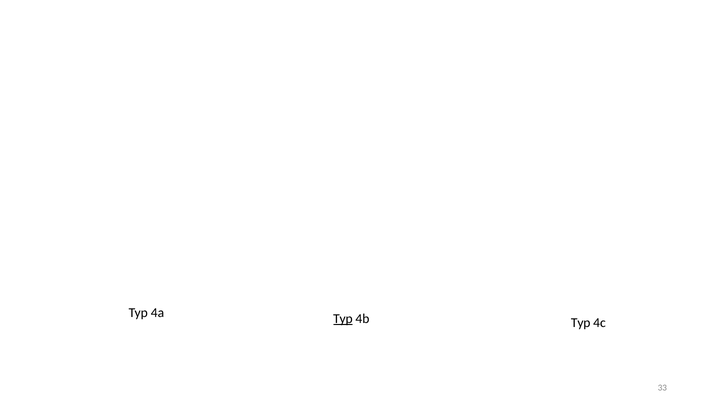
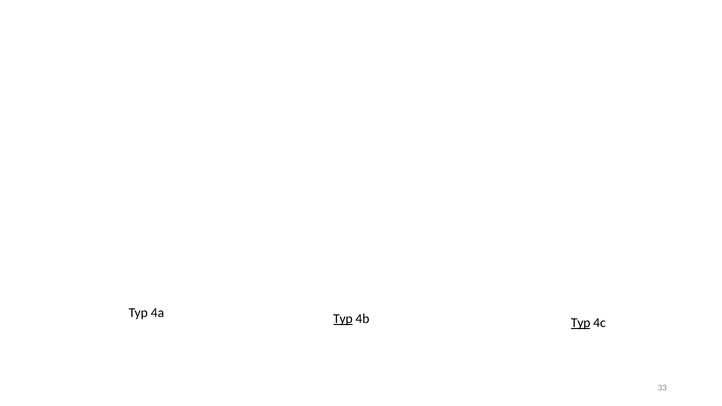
Typ at (581, 323) underline: none -> present
